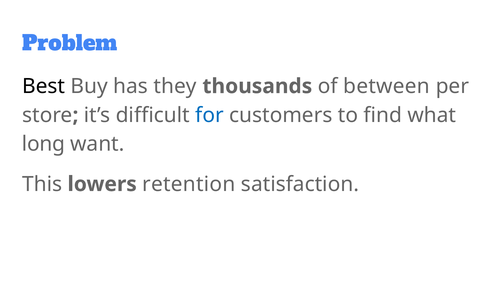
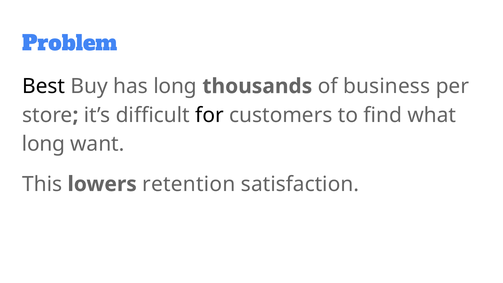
has they: they -> long
between: between -> business
for colour: blue -> black
